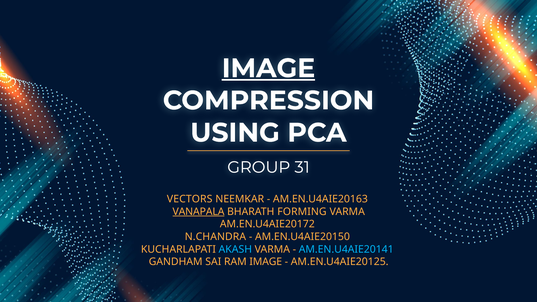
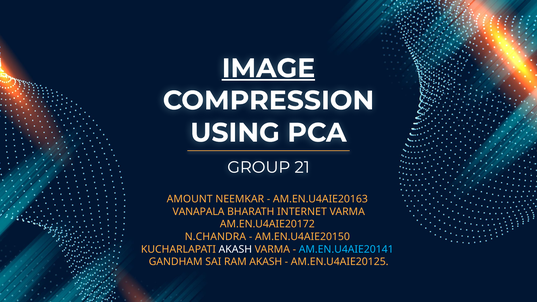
31: 31 -> 21
VECTORS: VECTORS -> AMOUNT
VANAPALA underline: present -> none
FORMING: FORMING -> INTERNET
AKASH at (235, 249) colour: light blue -> white
RAM IMAGE: IMAGE -> AKASH
